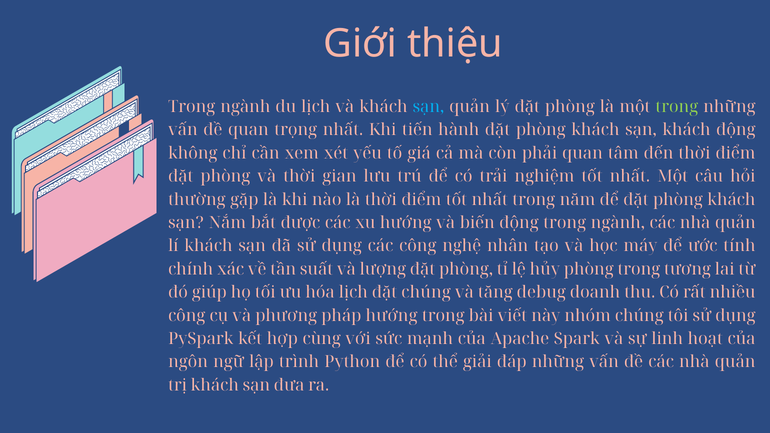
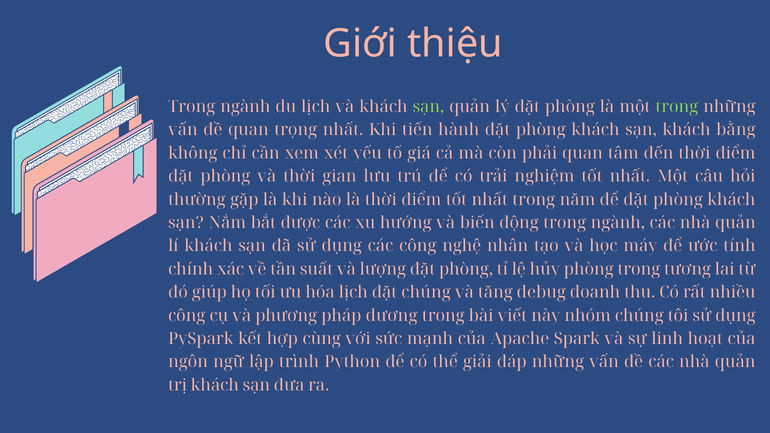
sạn at (428, 107) colour: light blue -> light green
khách động: động -> bằng
pháp hướng: hướng -> dương
